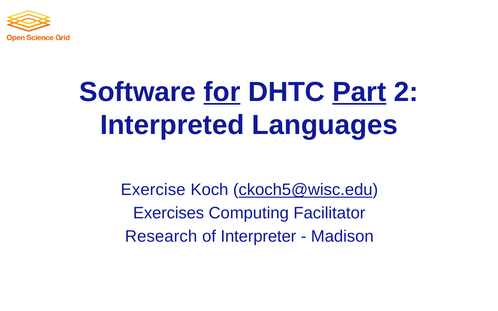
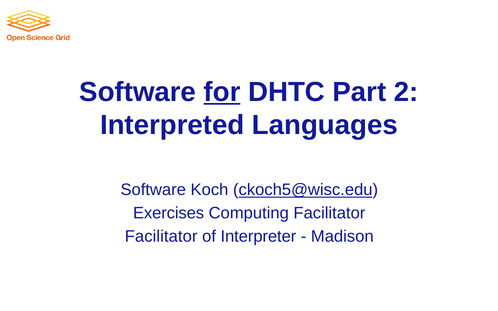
Part underline: present -> none
Exercise at (153, 190): Exercise -> Software
Research at (161, 236): Research -> Facilitator
